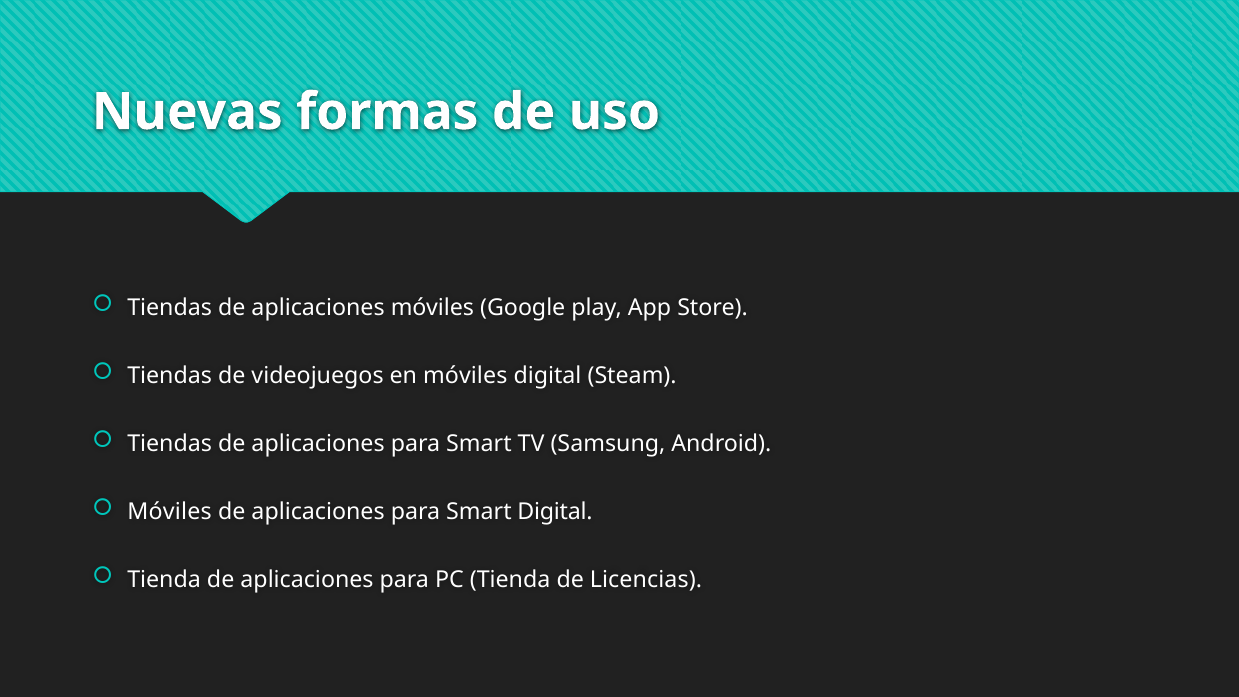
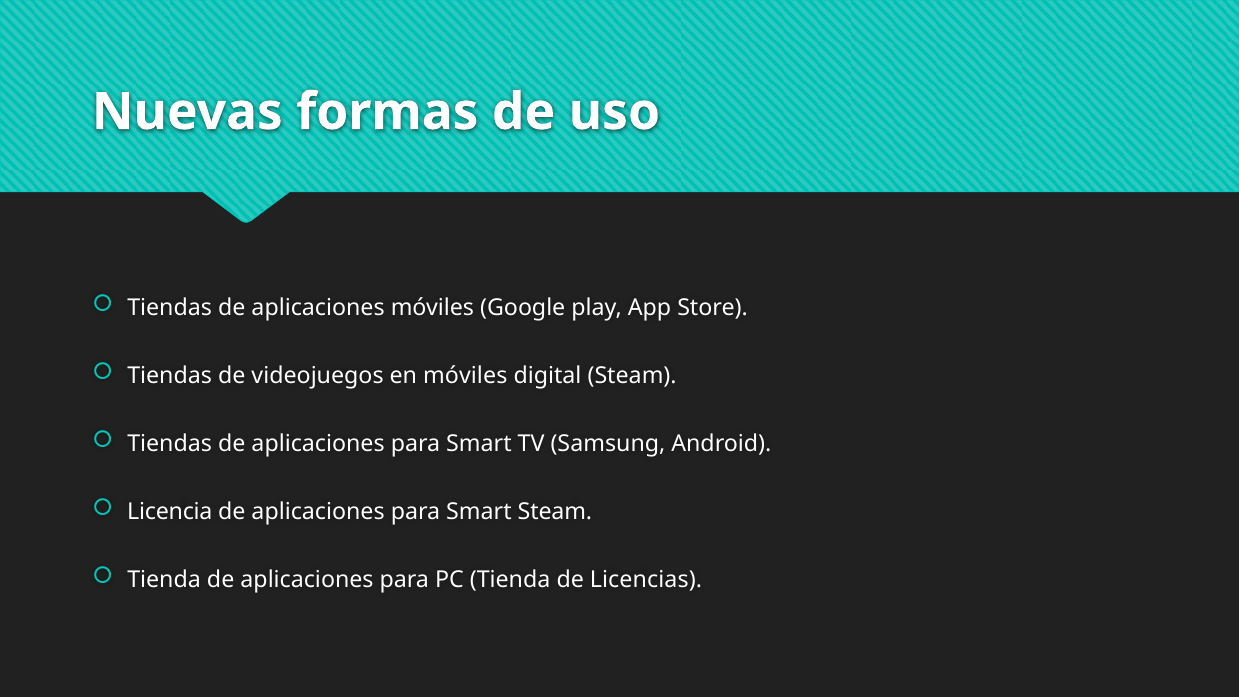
Móviles at (170, 512): Móviles -> Licencia
Smart Digital: Digital -> Steam
